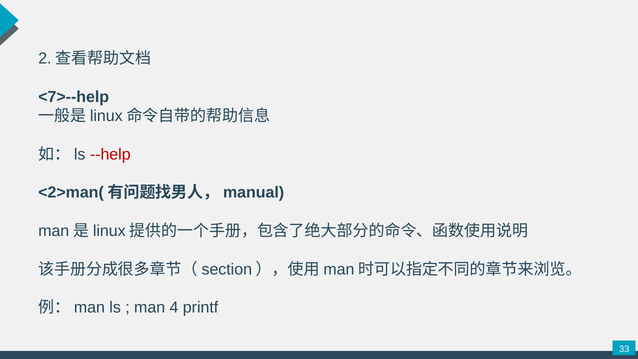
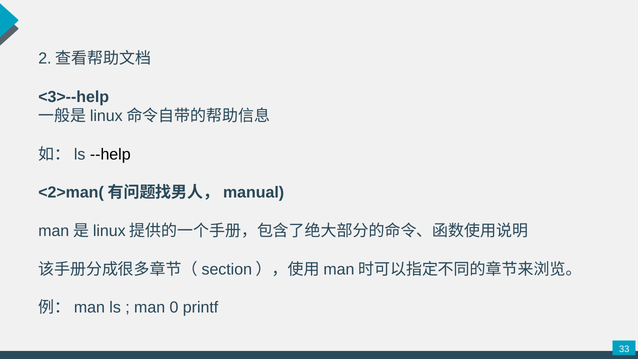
<7>--help: <7>--help -> <3>--help
--help colour: red -> black
4: 4 -> 0
